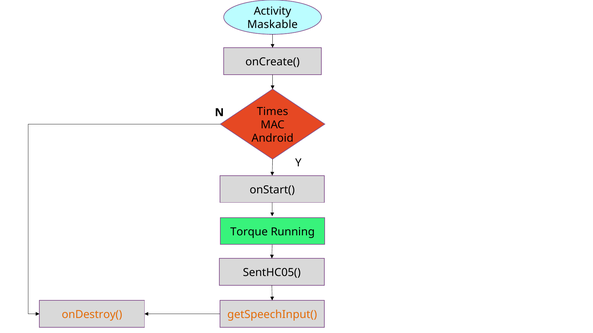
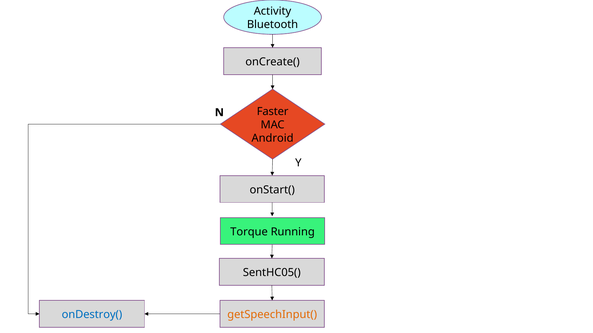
Maskable: Maskable -> Bluetooth
Times: Times -> Faster
onDestroy( colour: orange -> blue
